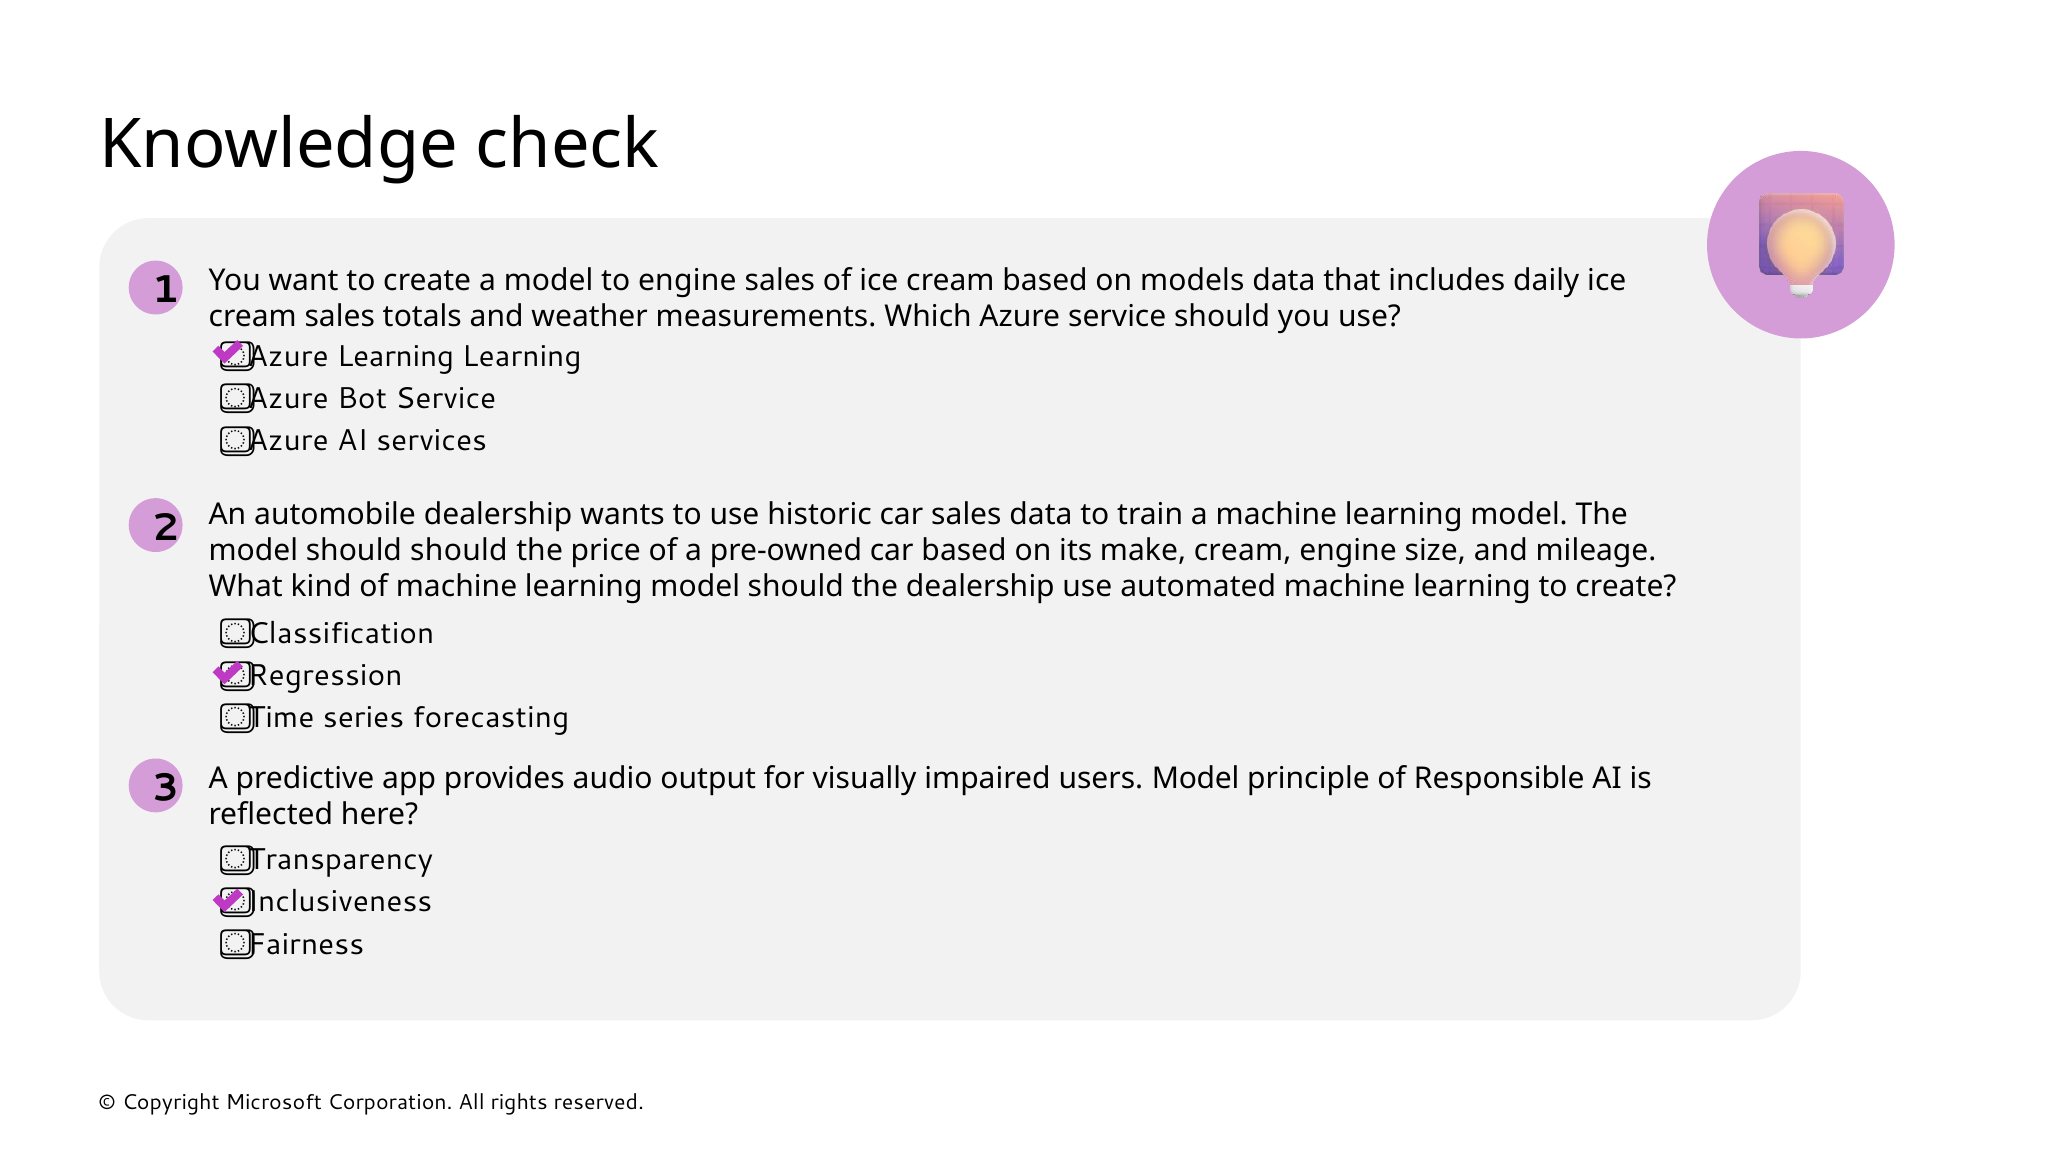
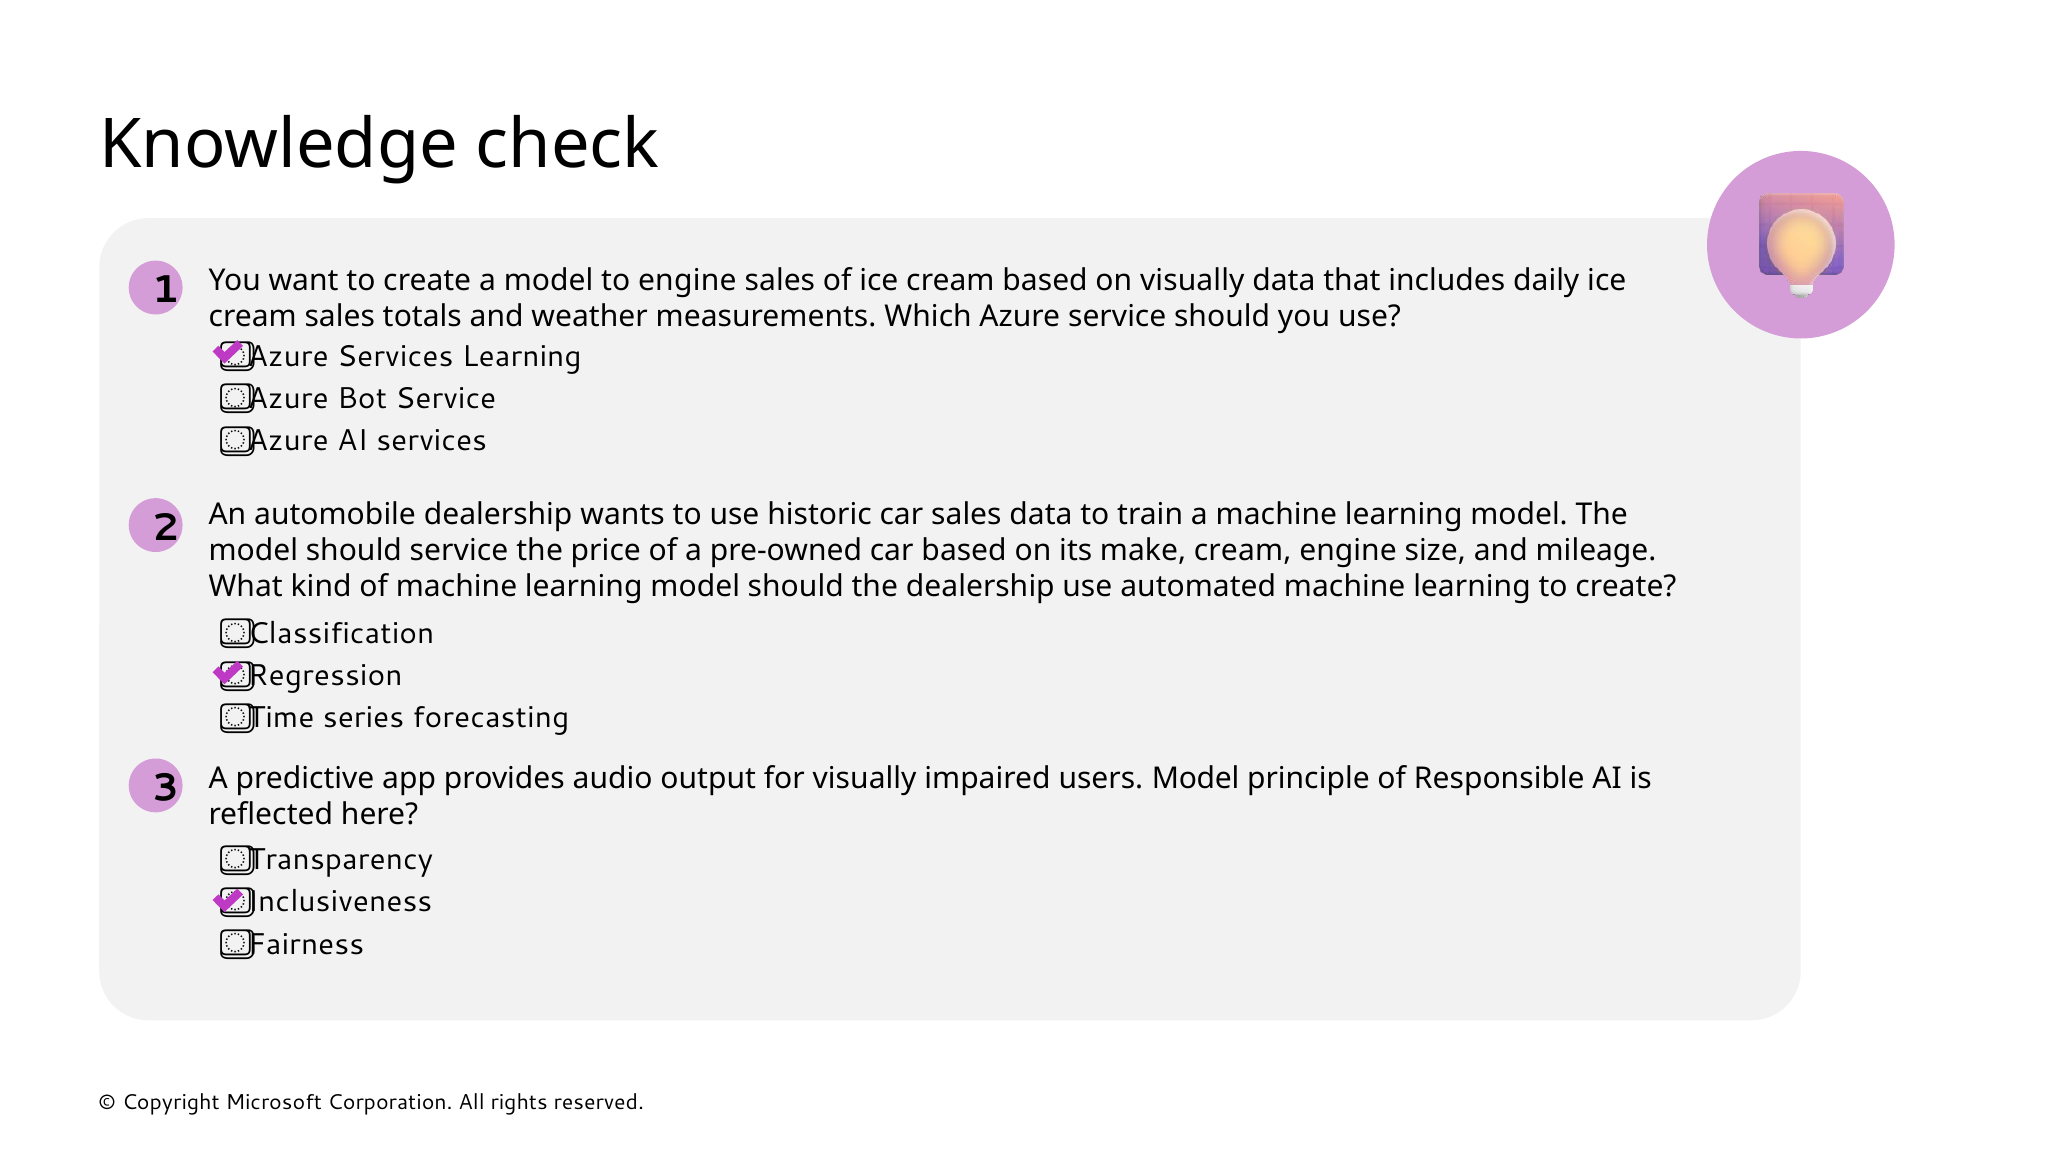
on models: models -> visually
Learning at (396, 357): Learning -> Services
should should: should -> service
